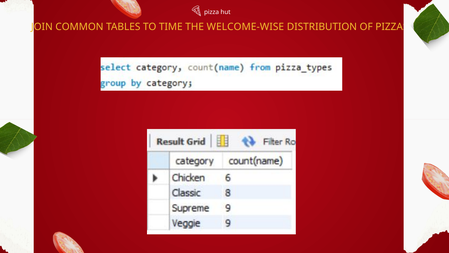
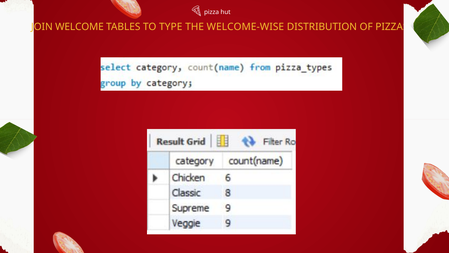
COMMON: COMMON -> WELCOME
TIME: TIME -> TYPE
